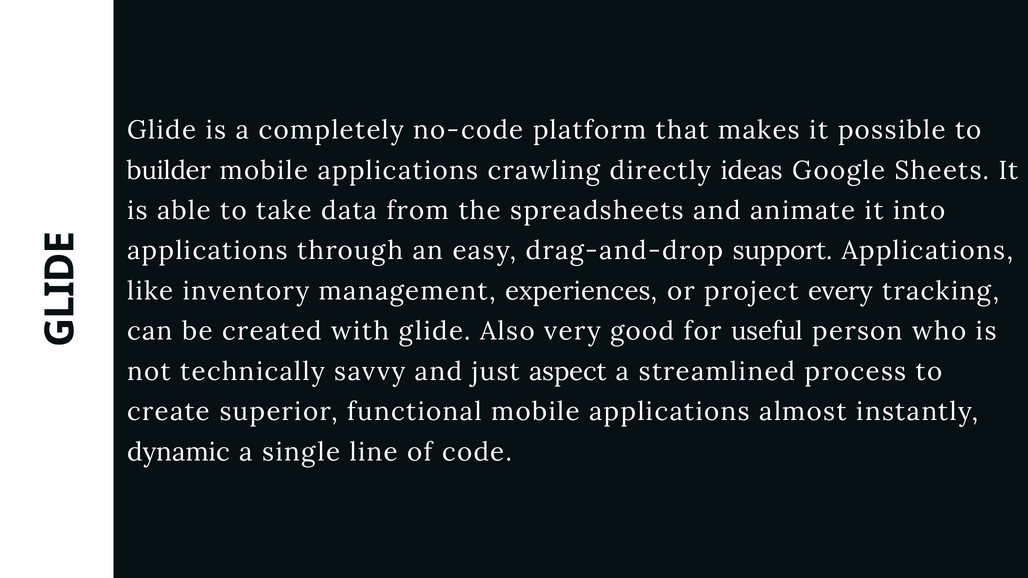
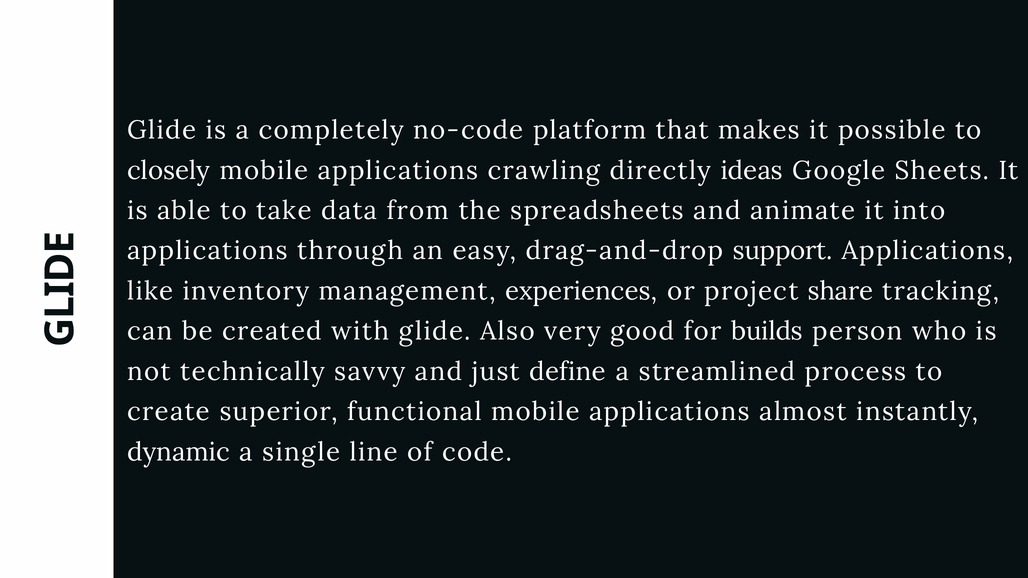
builder: builder -> closely
every: every -> share
useful: useful -> builds
aspect: aspect -> define
